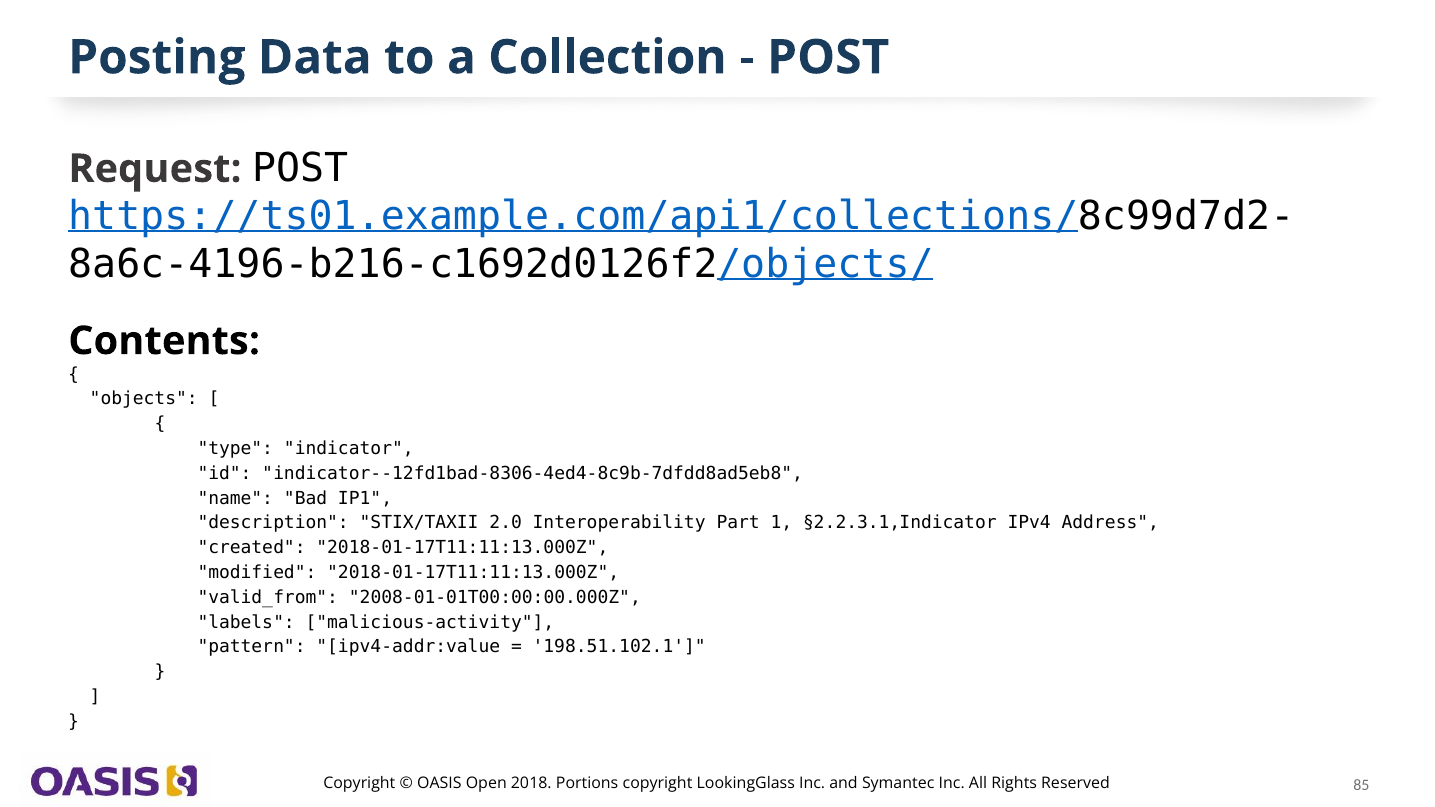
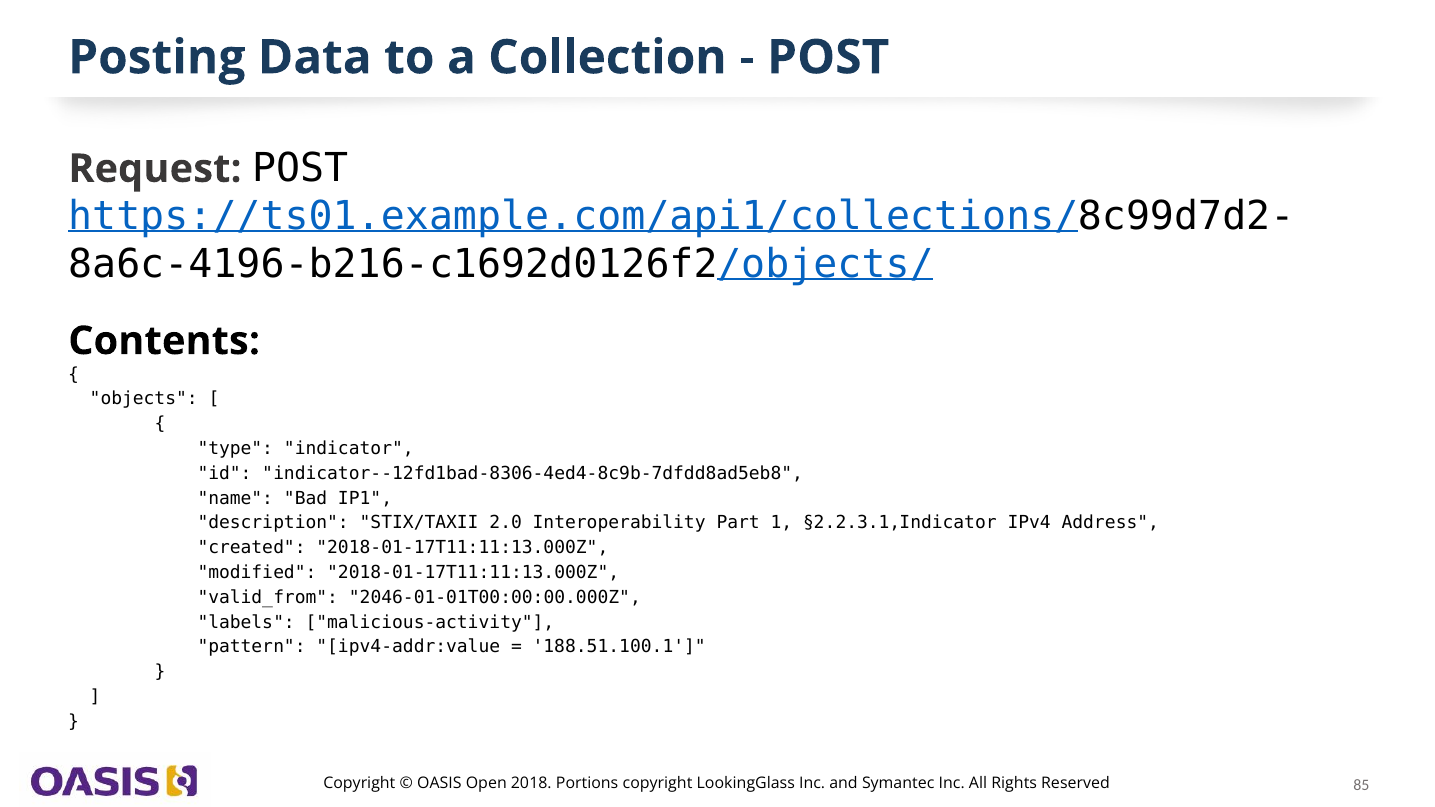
2008-01-01T00:00:00.000Z: 2008-01-01T00:00:00.000Z -> 2046-01-01T00:00:00.000Z
198.51.102.1: 198.51.102.1 -> 188.51.100.1
